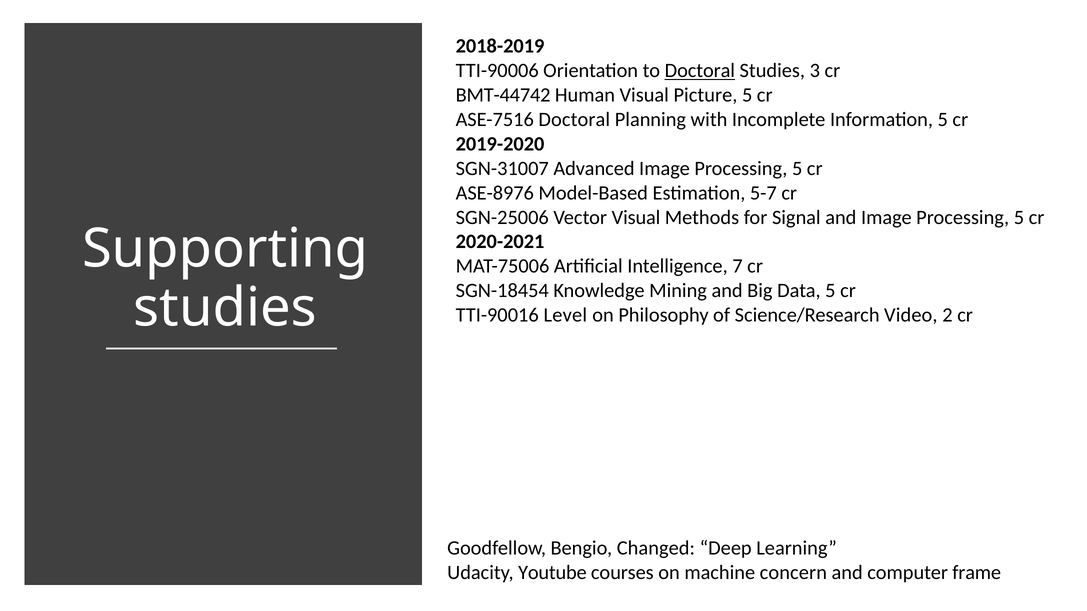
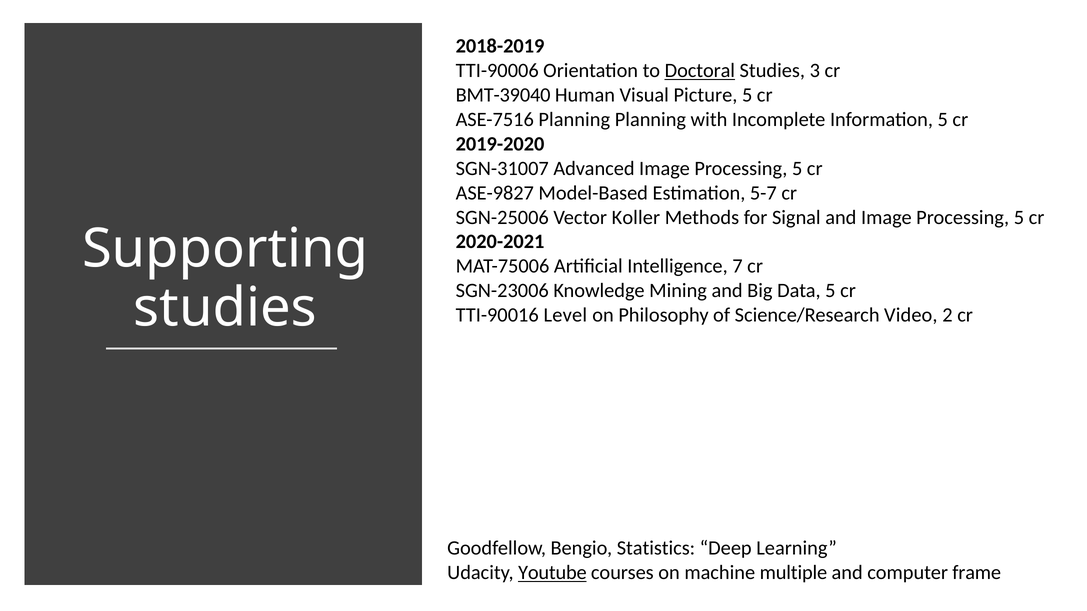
BMT-44742: BMT-44742 -> BMT-39040
ASE-7516 Doctoral: Doctoral -> Planning
ASE-8976: ASE-8976 -> ASE-9827
Vector Visual: Visual -> Koller
SGN-18454: SGN-18454 -> SGN-23006
Changed: Changed -> Statistics
Youtube underline: none -> present
concern: concern -> multiple
